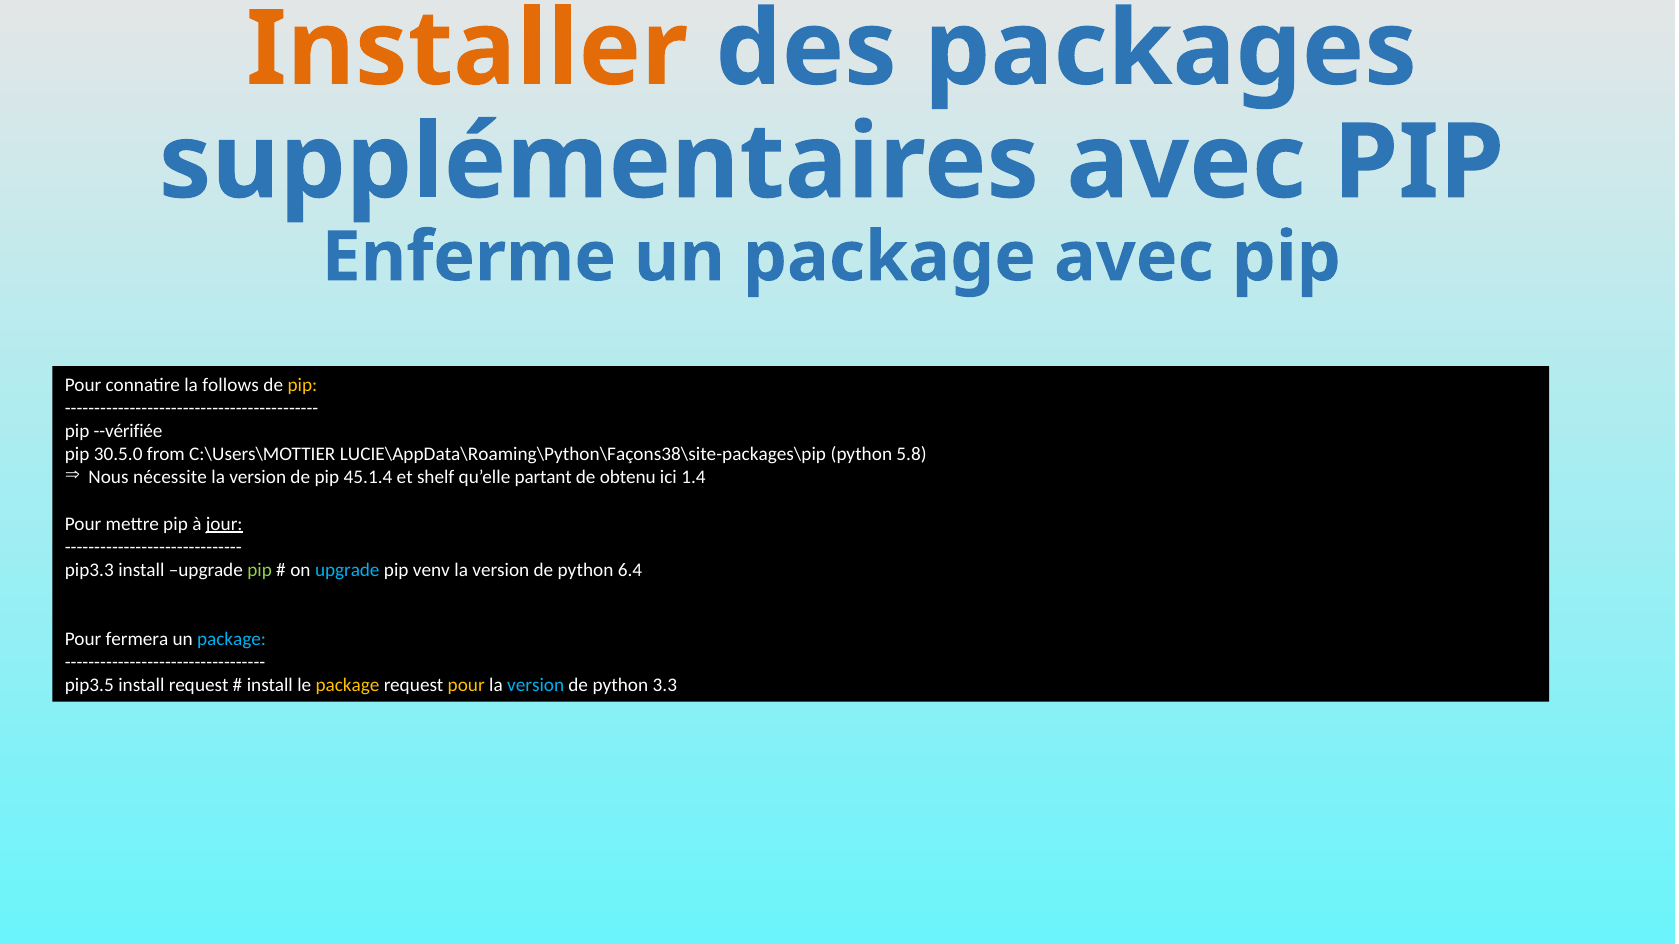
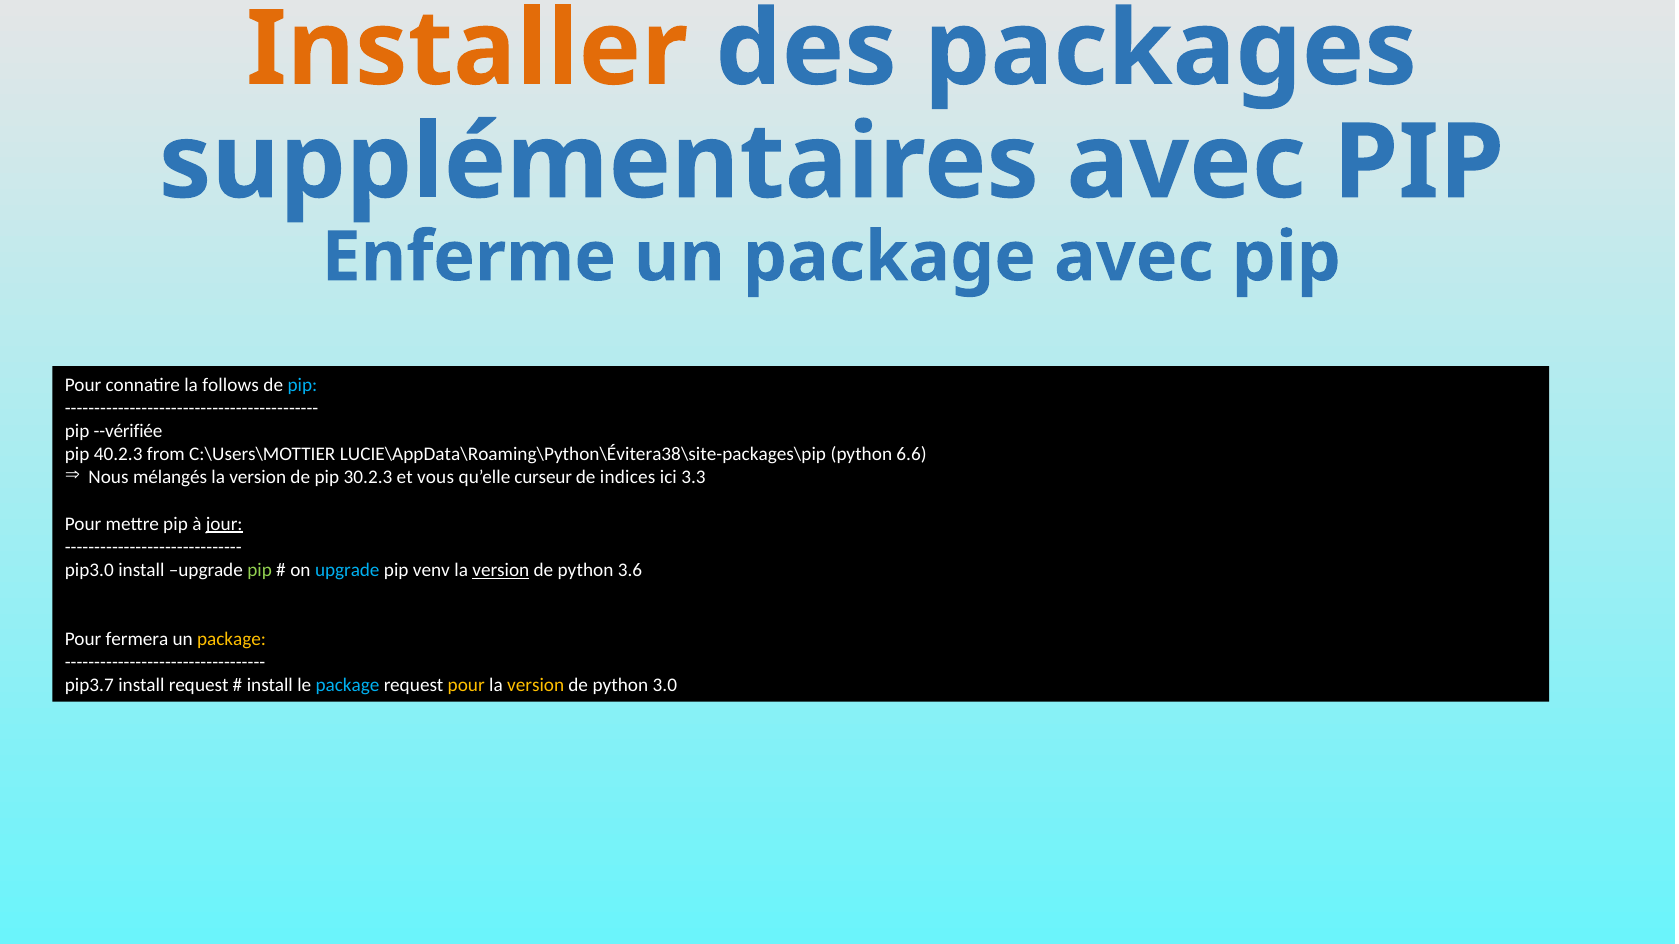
pip at (302, 385) colour: yellow -> light blue
30.5.0: 30.5.0 -> 40.2.3
LUCIE\AppData\Roaming\Python\Façons38\site-packages\pip: LUCIE\AppData\Roaming\Python\Façons38\site-packages\pip -> LUCIE\AppData\Roaming\Python\Évitera38\site-packages\pip
5.8: 5.8 -> 6.6
nécessite: nécessite -> mélangés
45.1.4: 45.1.4 -> 30.2.3
shelf: shelf -> vous
partant: partant -> curseur
obtenu: obtenu -> indices
1.4: 1.4 -> 3.3
pip3.3: pip3.3 -> pip3.0
version at (501, 570) underline: none -> present
6.4: 6.4 -> 3.6
package at (232, 639) colour: light blue -> yellow
pip3.5: pip3.5 -> pip3.7
package at (348, 686) colour: yellow -> light blue
version at (536, 686) colour: light blue -> yellow
3.3: 3.3 -> 3.0
